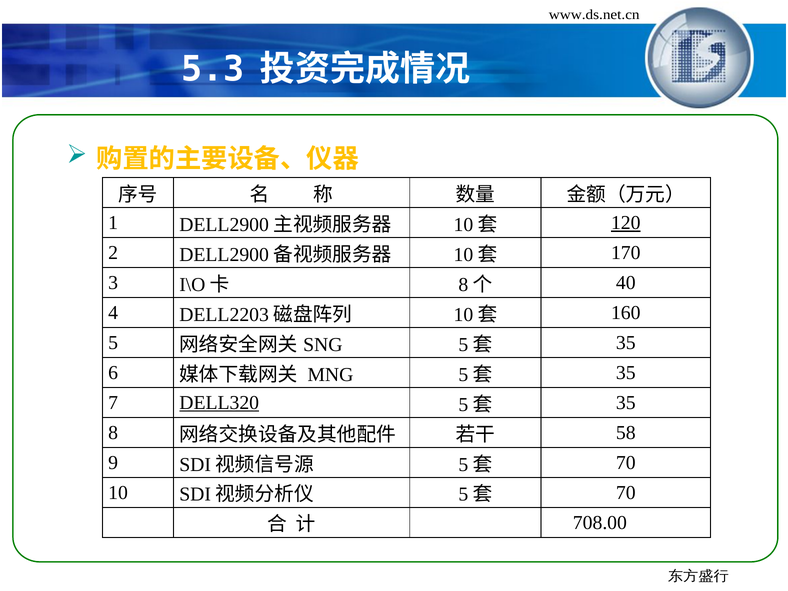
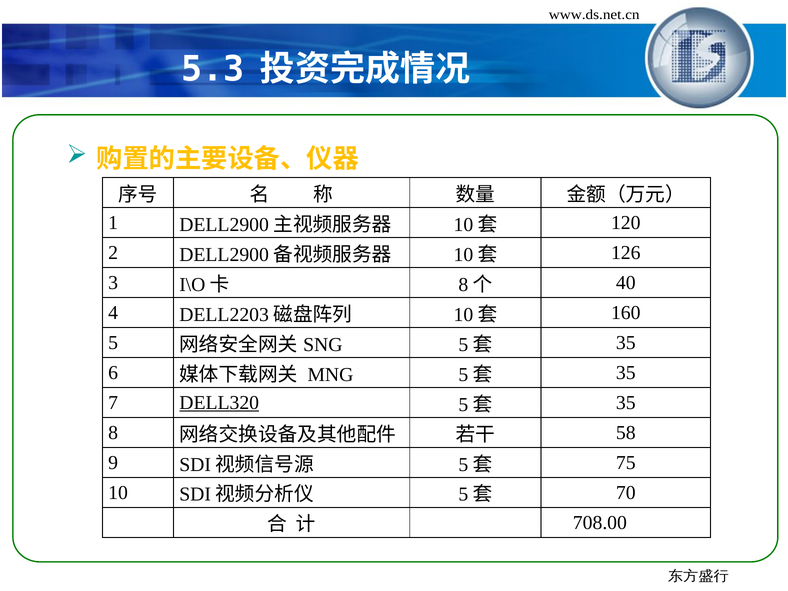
120 underline: present -> none
170: 170 -> 126
70 at (626, 463): 70 -> 75
